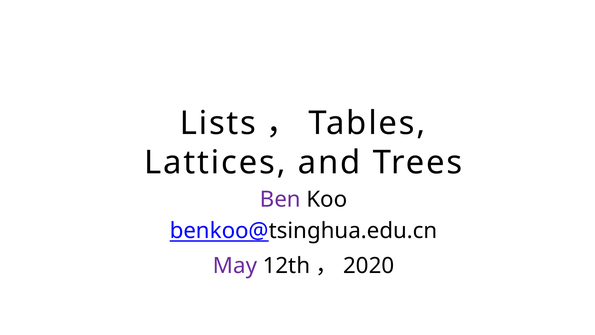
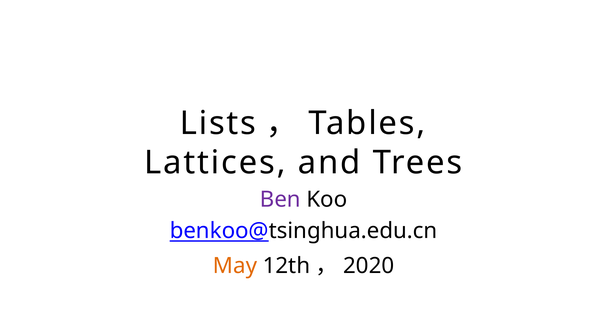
May colour: purple -> orange
